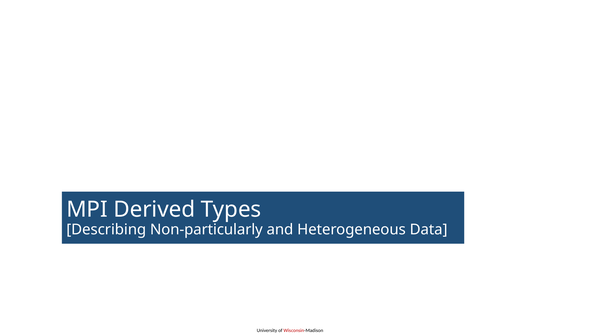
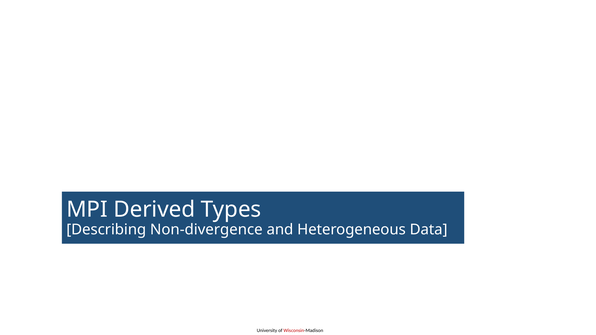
Non-particularly: Non-particularly -> Non-divergence
